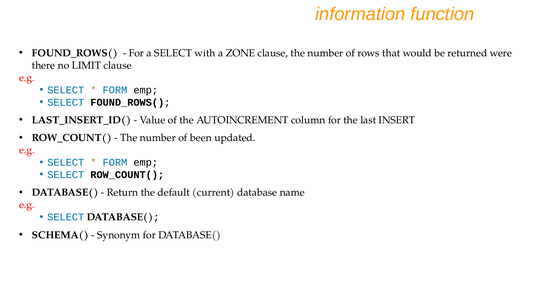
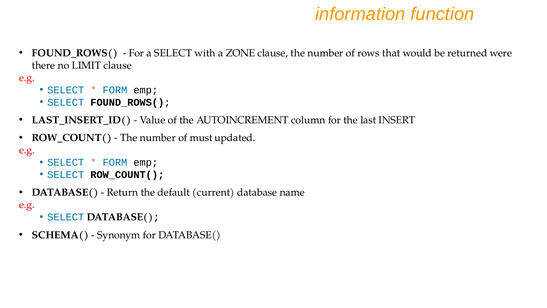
been: been -> must
